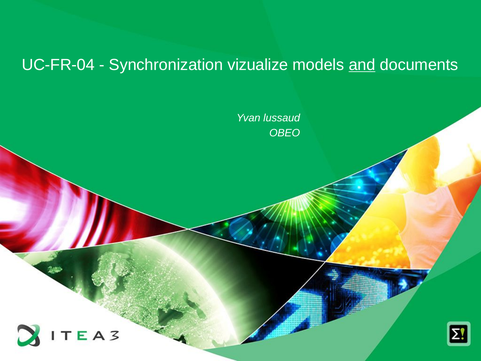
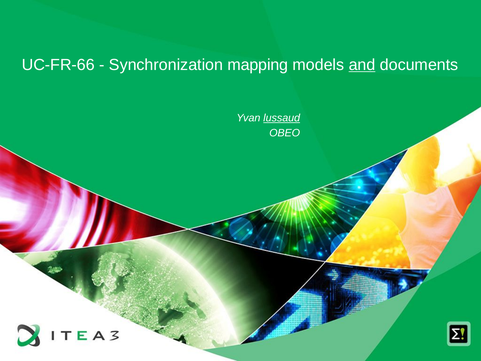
UC-FR-04: UC-FR-04 -> UC-FR-66
vizualize: vizualize -> mapping
lussaud underline: none -> present
